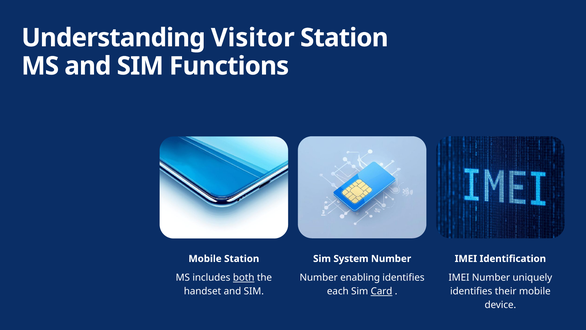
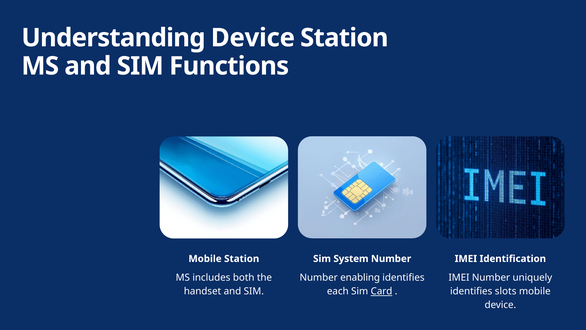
Understanding Visitor: Visitor -> Device
both underline: present -> none
their: their -> slots
